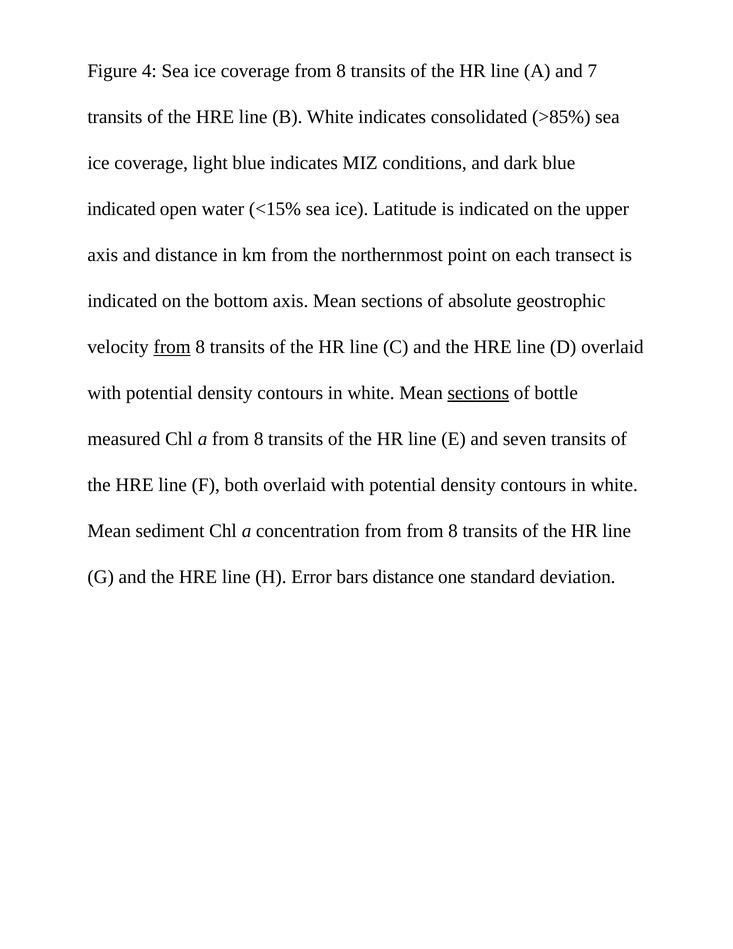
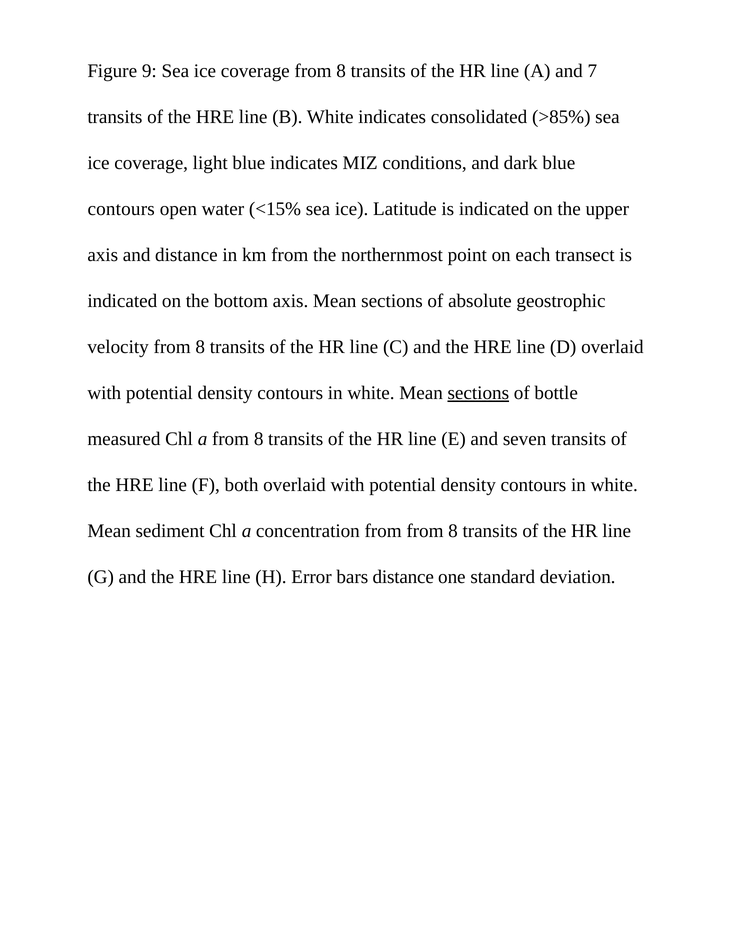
4: 4 -> 9
indicated at (121, 209): indicated -> contours
from at (172, 347) underline: present -> none
